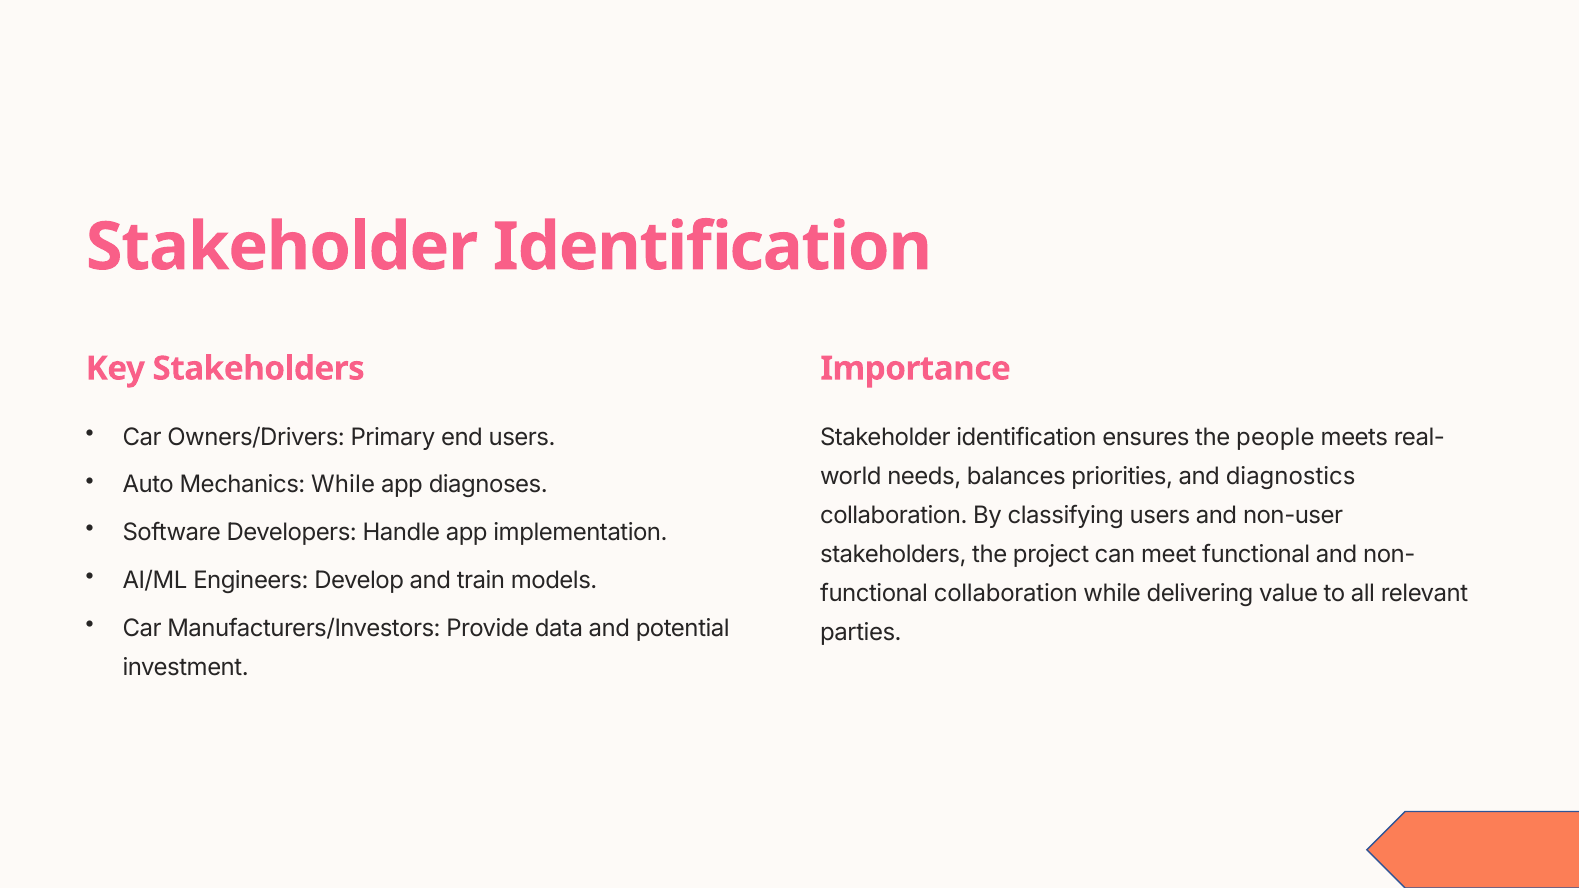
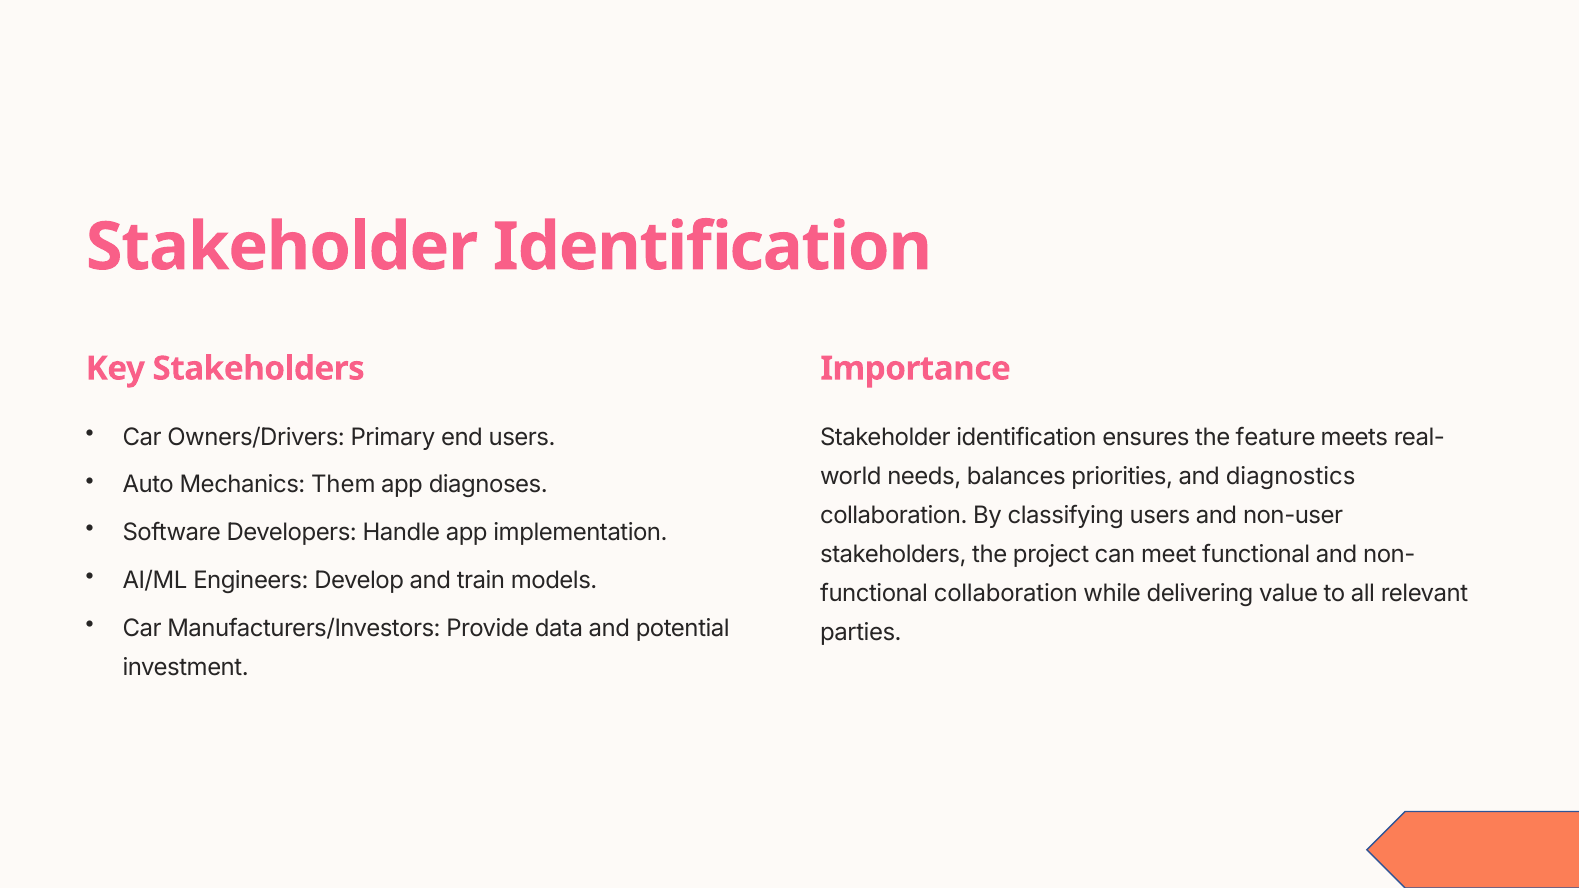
people: people -> feature
Mechanics While: While -> Them
